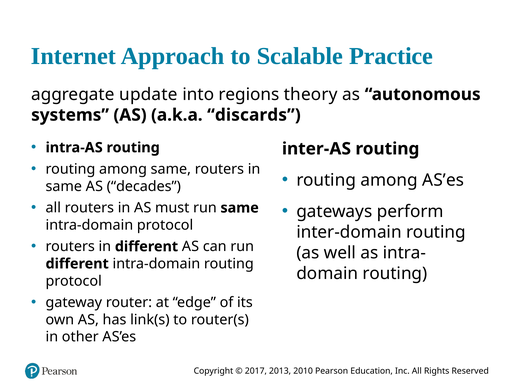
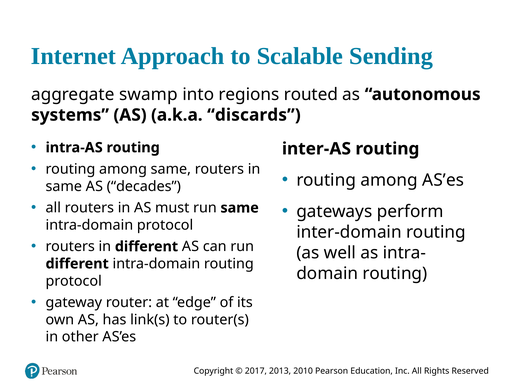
Practice: Practice -> Sending
update: update -> swamp
theory: theory -> routed
